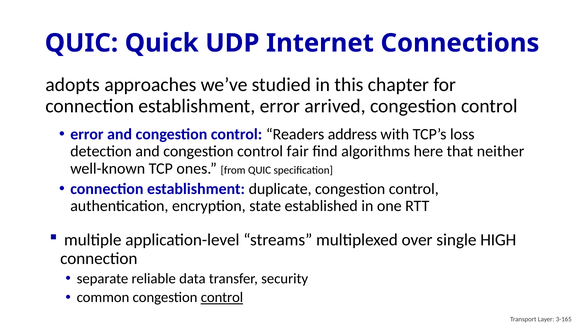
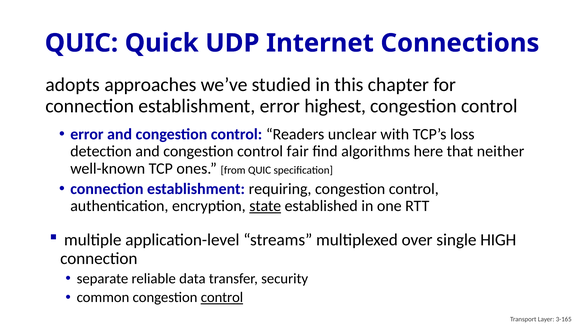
arrived: arrived -> highest
address: address -> unclear
duplicate: duplicate -> requiring
state underline: none -> present
